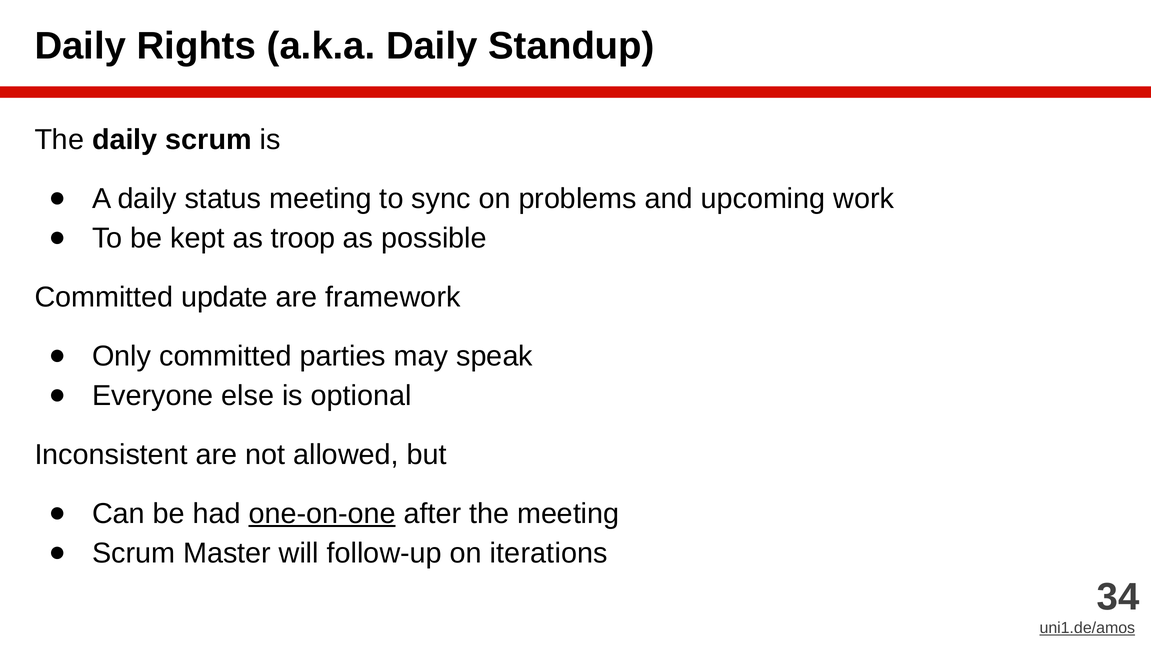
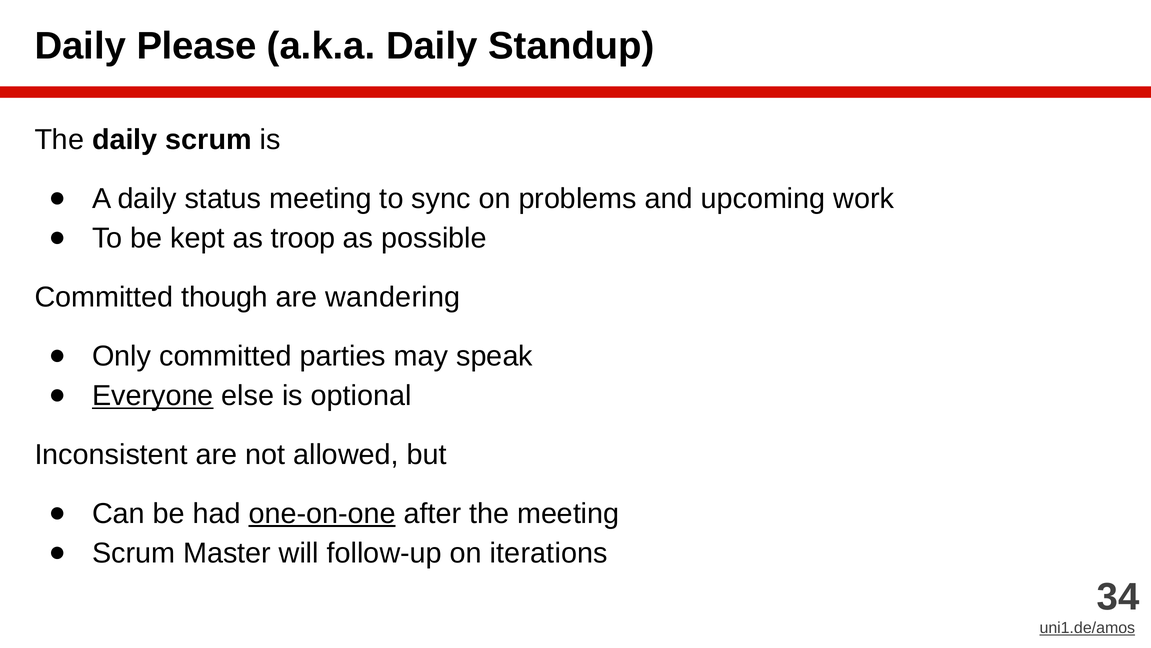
Rights: Rights -> Please
update: update -> though
framework: framework -> wandering
Everyone underline: none -> present
